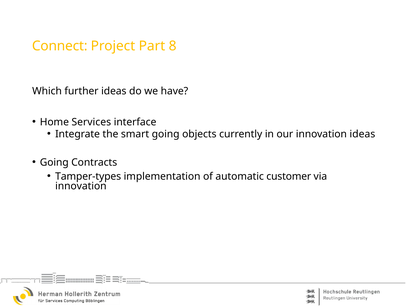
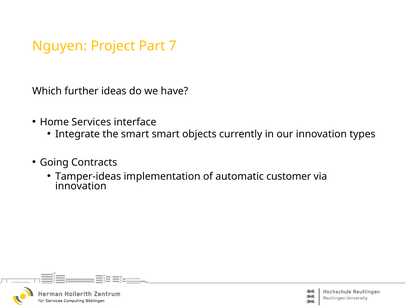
Connect: Connect -> Nguyen
8: 8 -> 7
smart going: going -> smart
innovation ideas: ideas -> types
Tamper-types: Tamper-types -> Tamper-ideas
